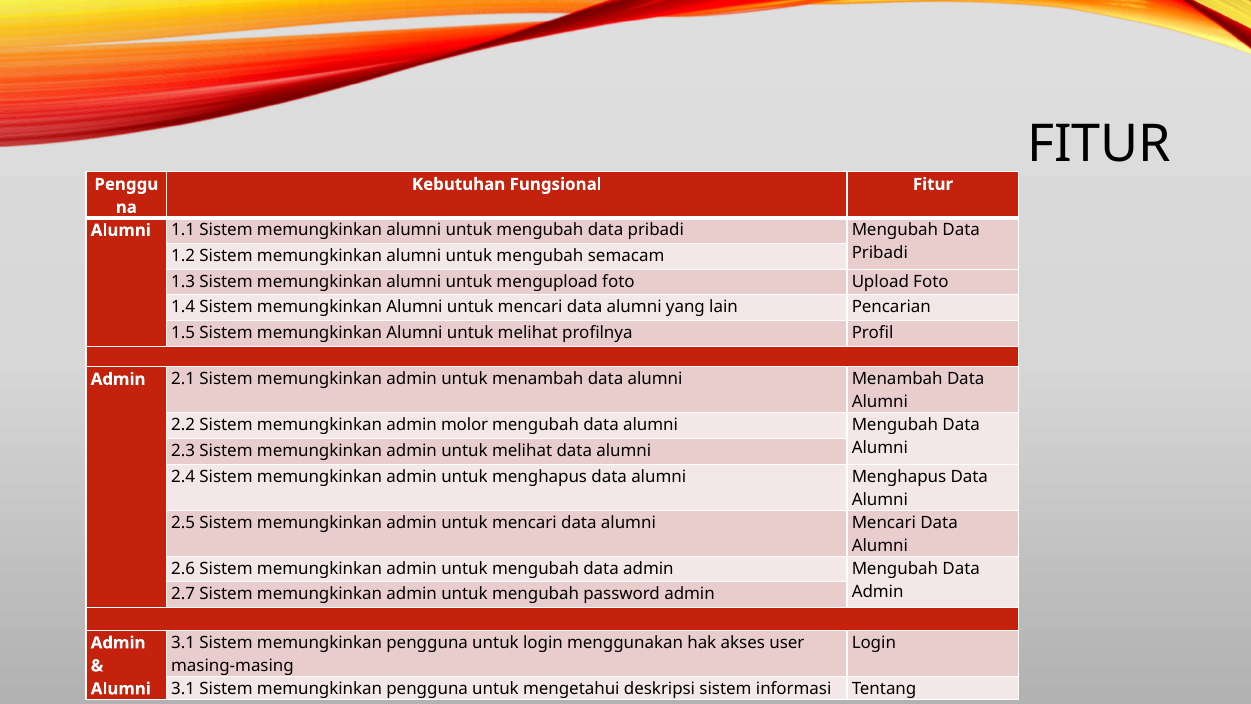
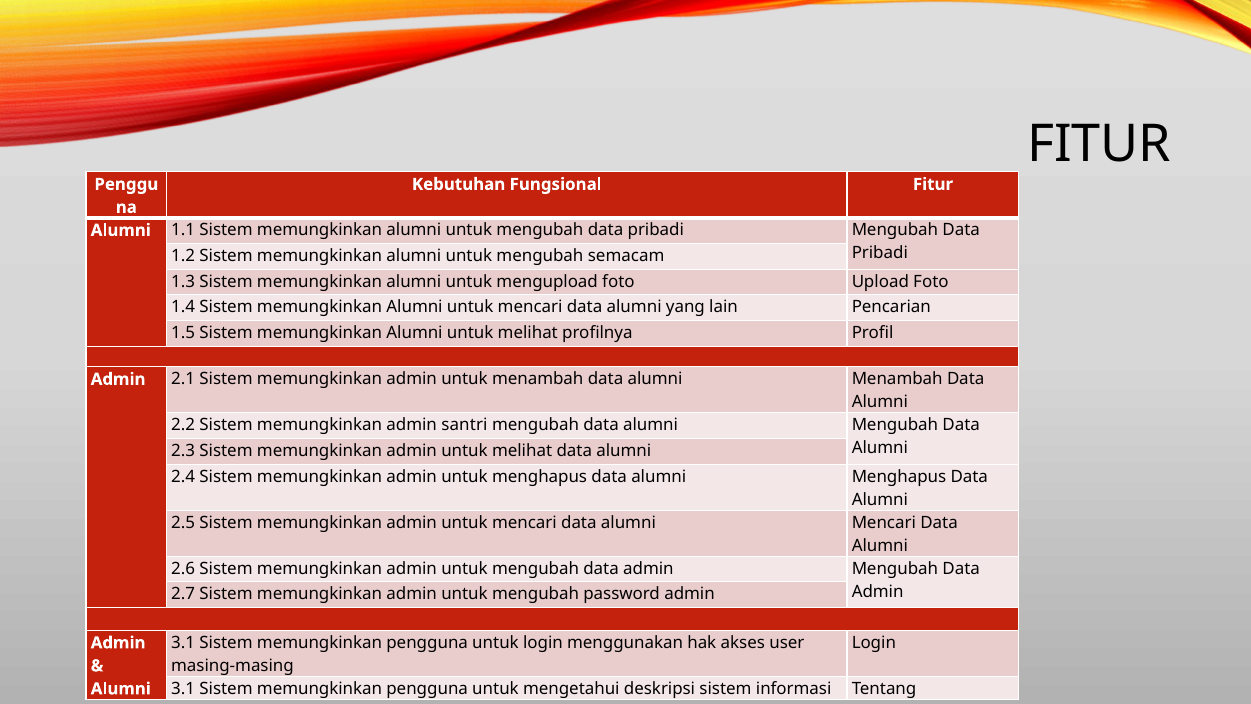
molor: molor -> santri
